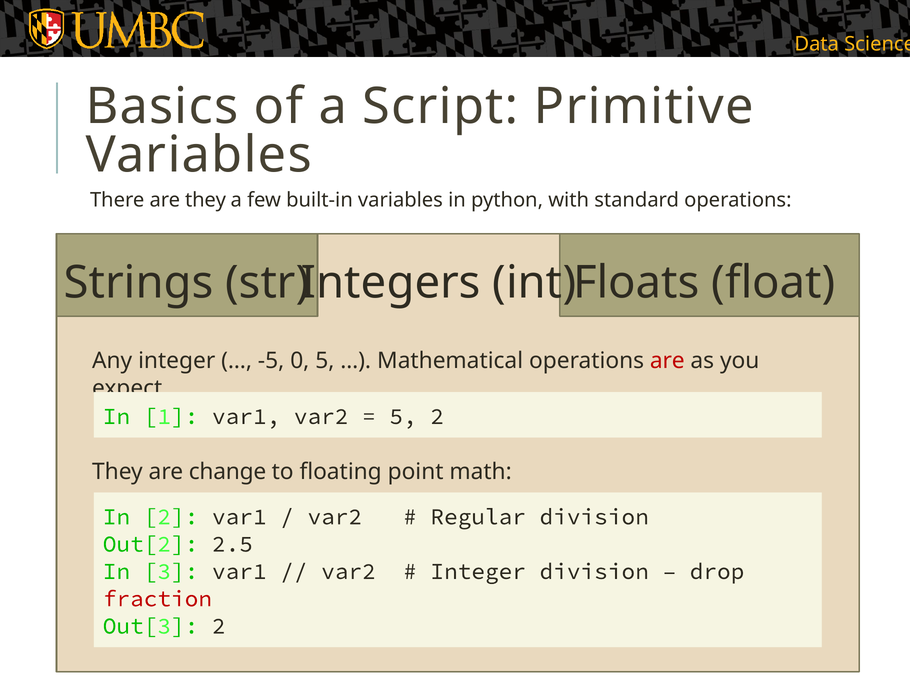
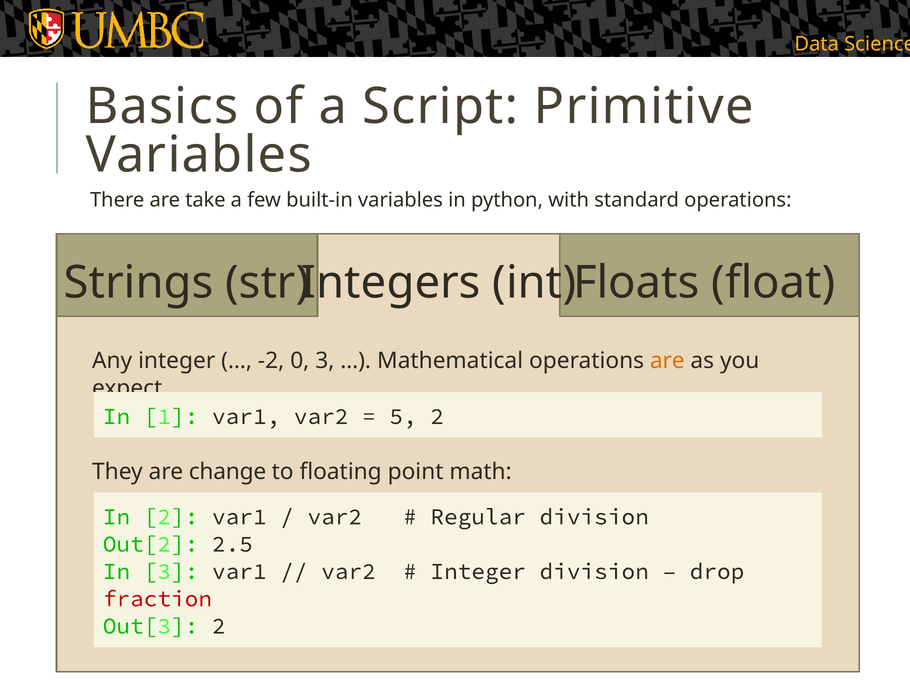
are they: they -> take
-5: -5 -> -2
0 5: 5 -> 3
are at (667, 361) colour: red -> orange
